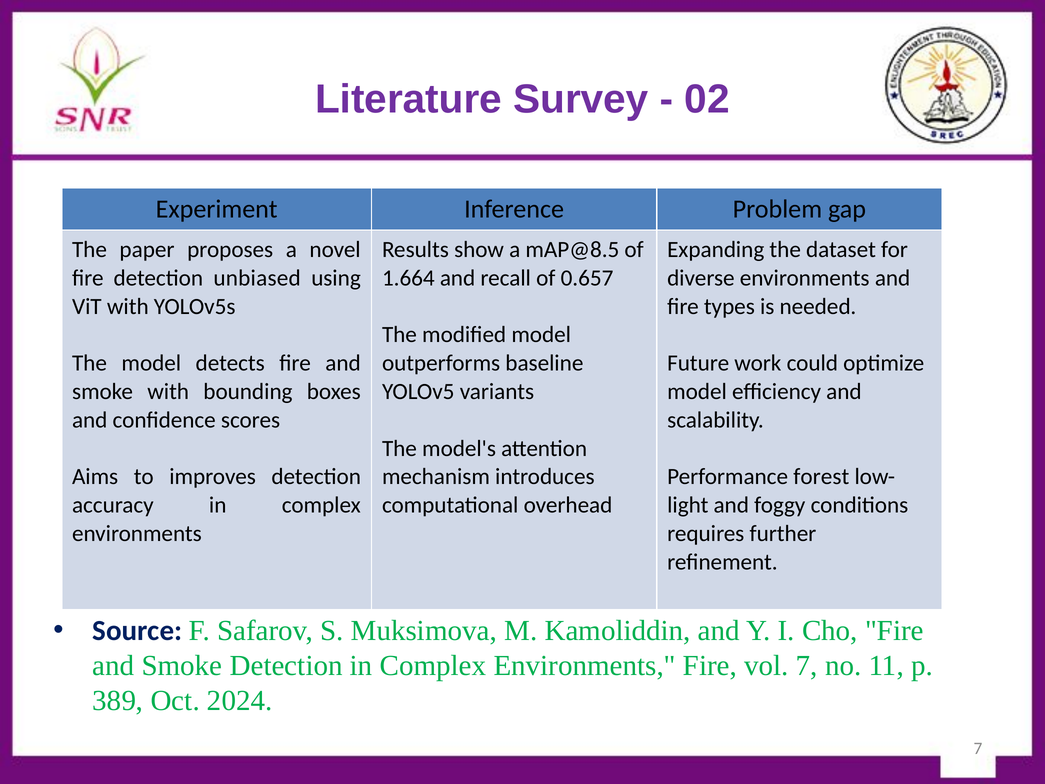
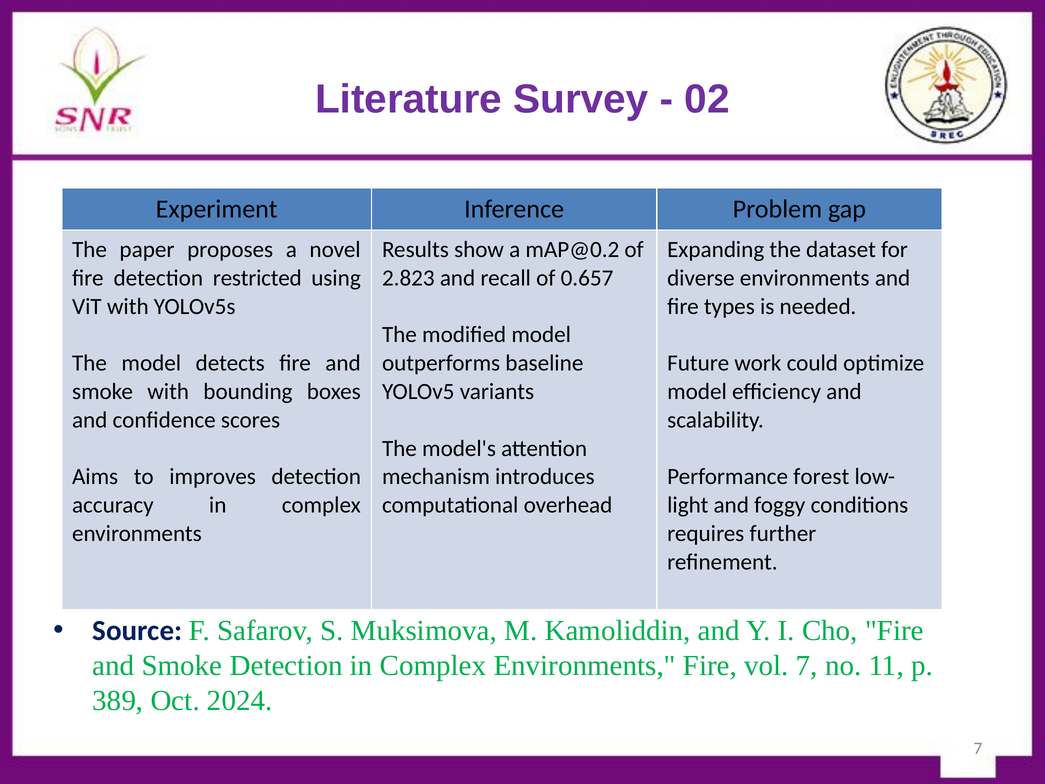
mAP@8.5: mAP@8.5 -> mAP@0.2
unbiased: unbiased -> restricted
1.664: 1.664 -> 2.823
